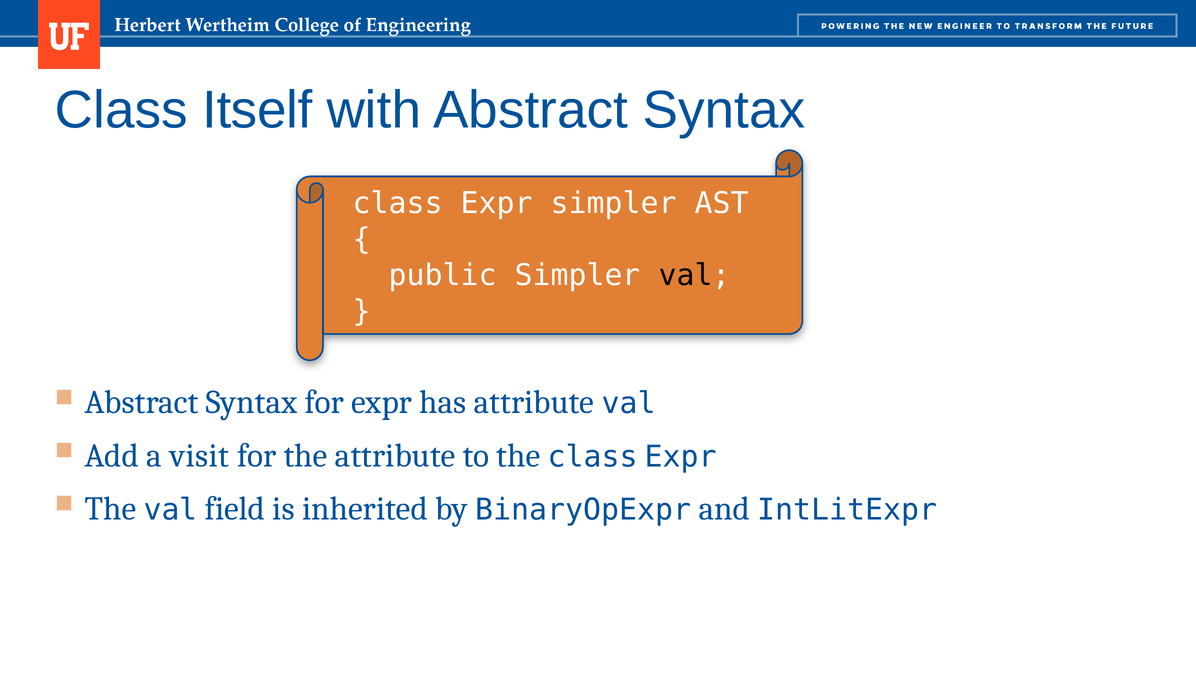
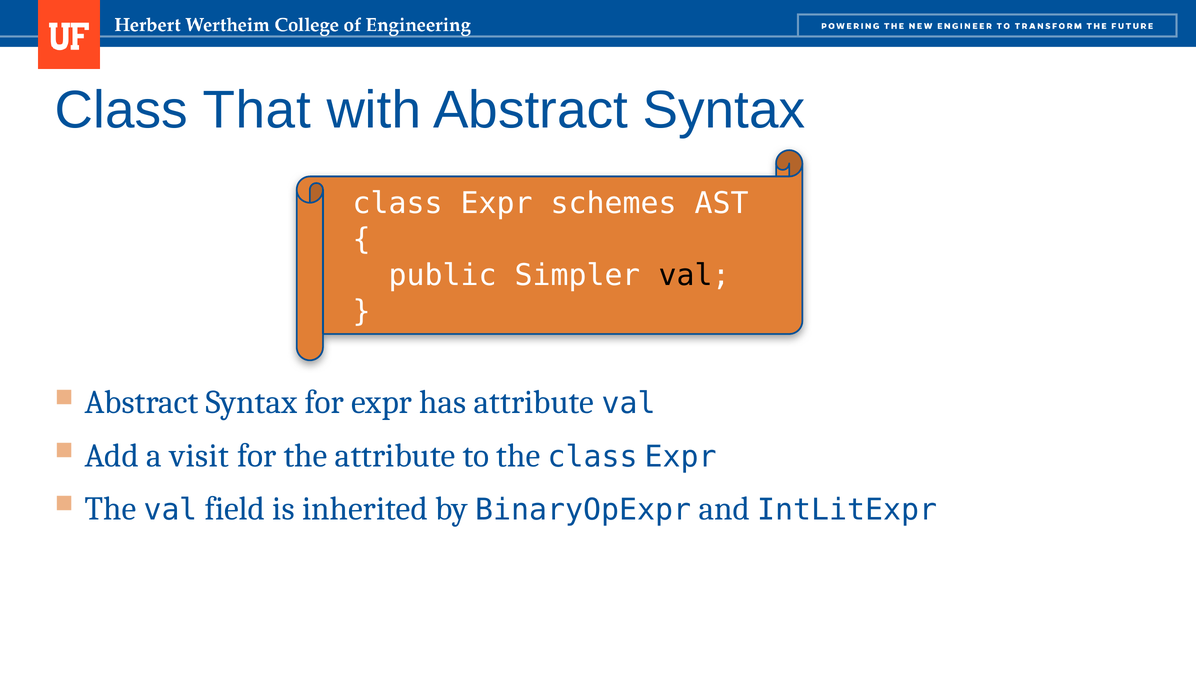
Itself: Itself -> That
Expr simpler: simpler -> schemes
